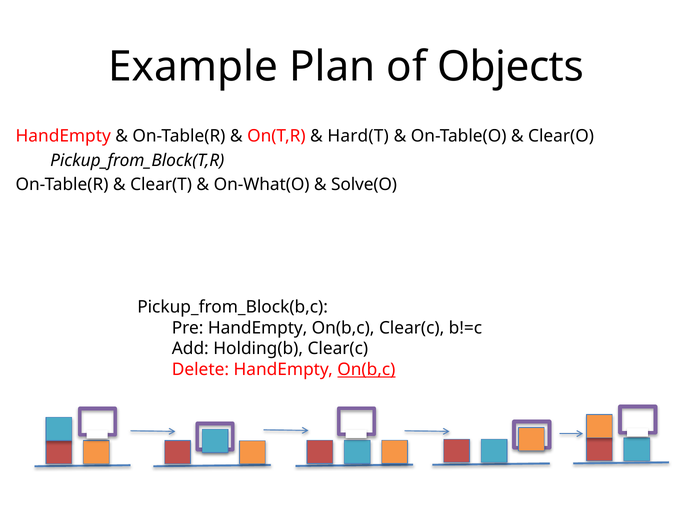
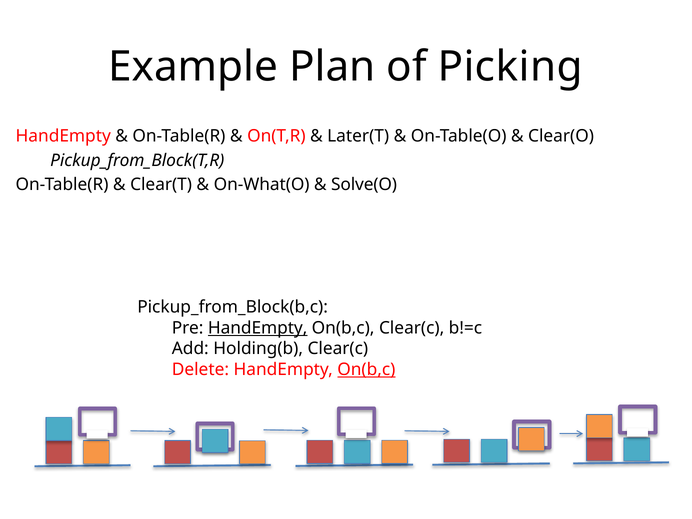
Objects: Objects -> Picking
Hard(T: Hard(T -> Later(T
HandEmpty at (258, 328) underline: none -> present
